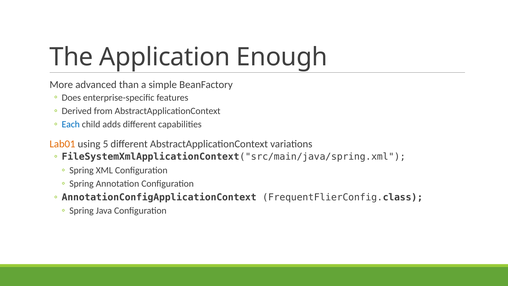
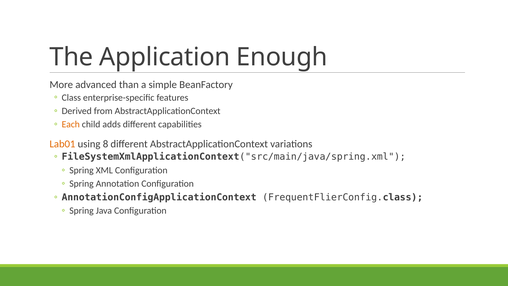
Does: Does -> Class
Each colour: blue -> orange
5: 5 -> 8
